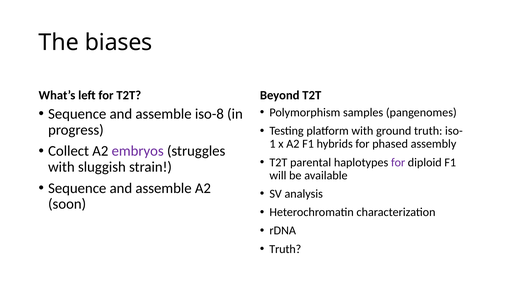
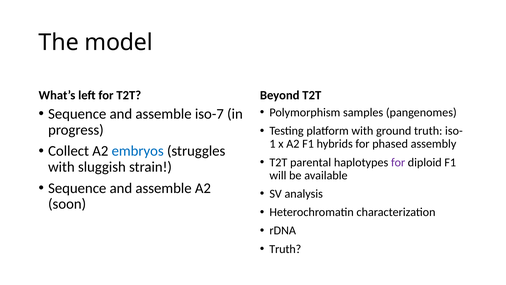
biases: biases -> model
iso-8: iso-8 -> iso-7
embryos colour: purple -> blue
